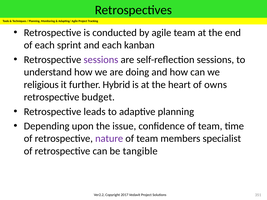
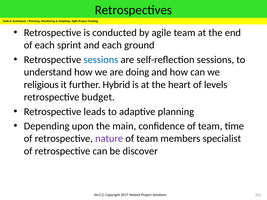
kanban: kanban -> ground
sessions at (101, 60) colour: purple -> blue
owns: owns -> levels
issue: issue -> main
tangible: tangible -> discover
